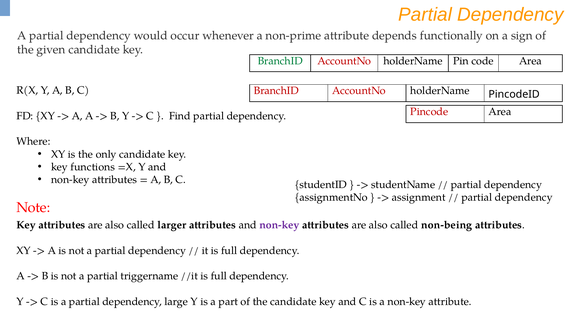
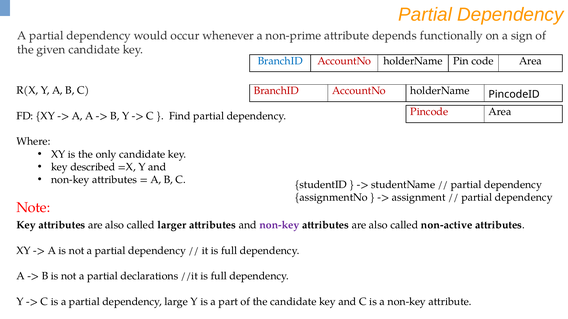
BranchID at (280, 61) colour: green -> blue
functions: functions -> described
non-being: non-being -> non-active
triggername: triggername -> declarations
